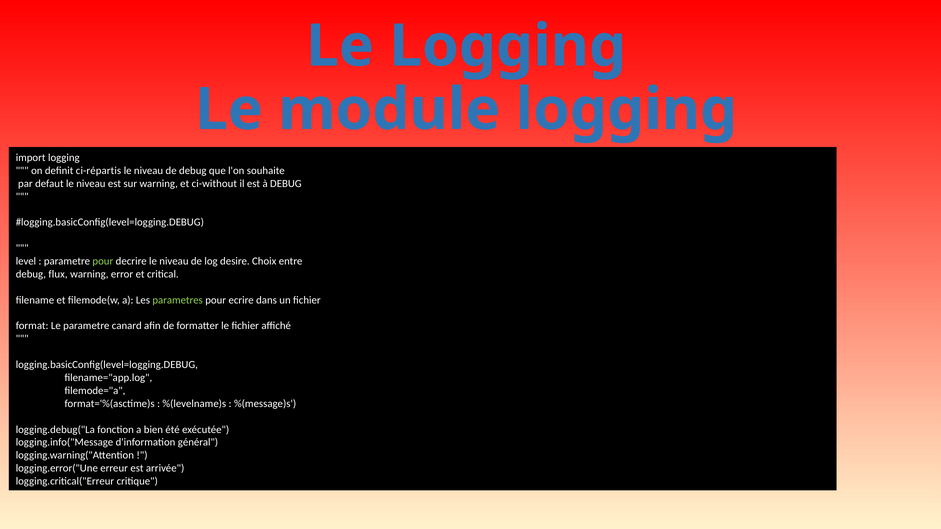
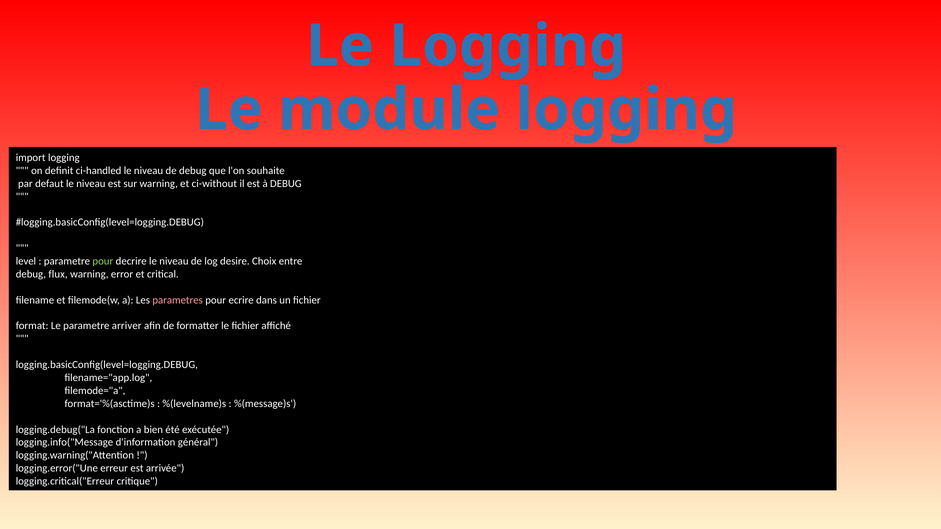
ci-répartis: ci-répartis -> ci-handled
parametres colour: light green -> pink
canard: canard -> arriver
